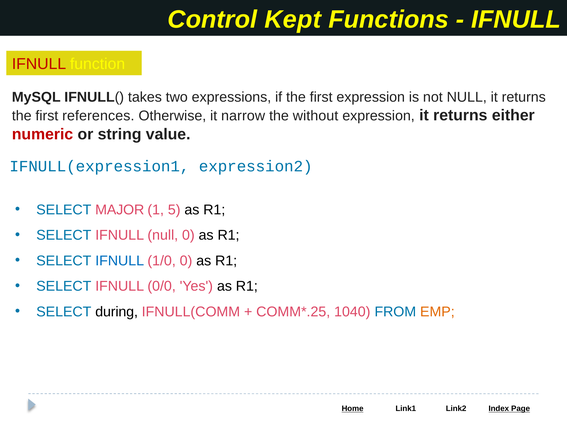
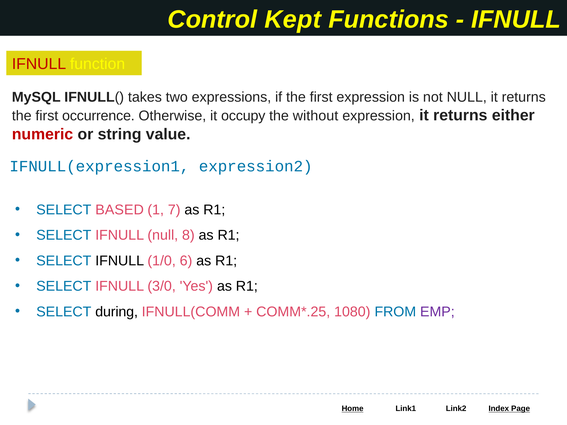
references: references -> occurrence
narrow: narrow -> occupy
MAJOR: MAJOR -> BASED
5: 5 -> 7
null 0: 0 -> 8
IFNULL at (120, 261) colour: blue -> black
1/0 0: 0 -> 6
0/0: 0/0 -> 3/0
1040: 1040 -> 1080
EMP colour: orange -> purple
